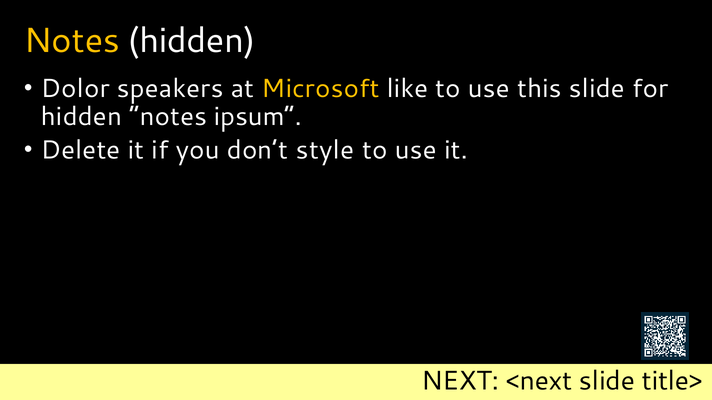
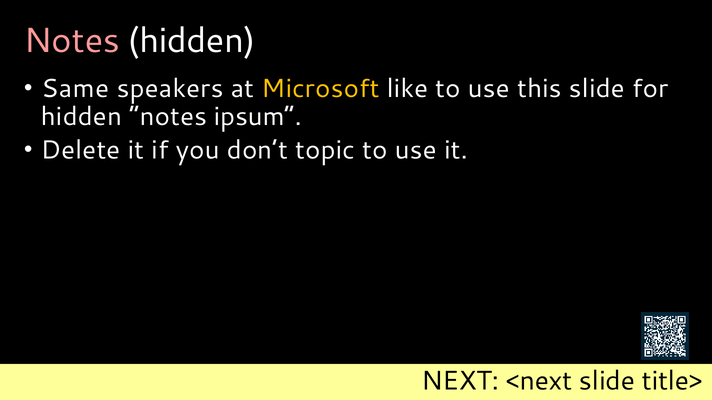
Notes at (72, 41) colour: yellow -> pink
Dolor: Dolor -> Same
style: style -> topic
